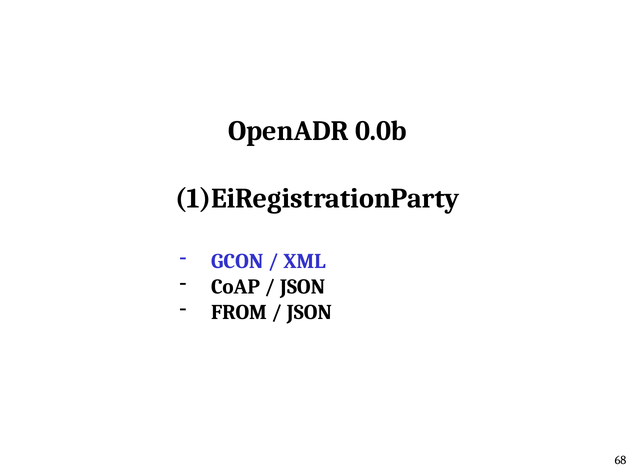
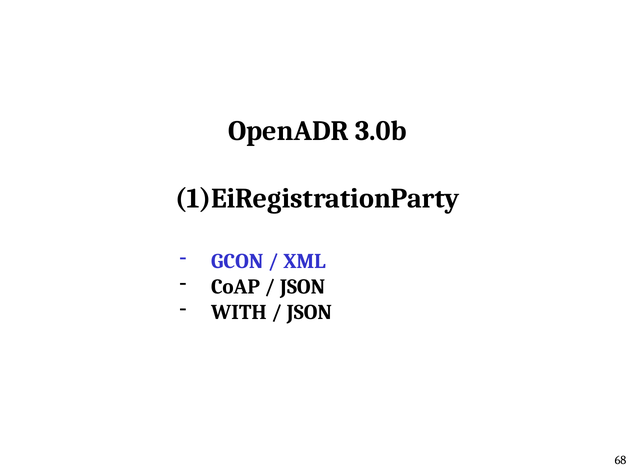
0.0b: 0.0b -> 3.0b
FROM: FROM -> WITH
